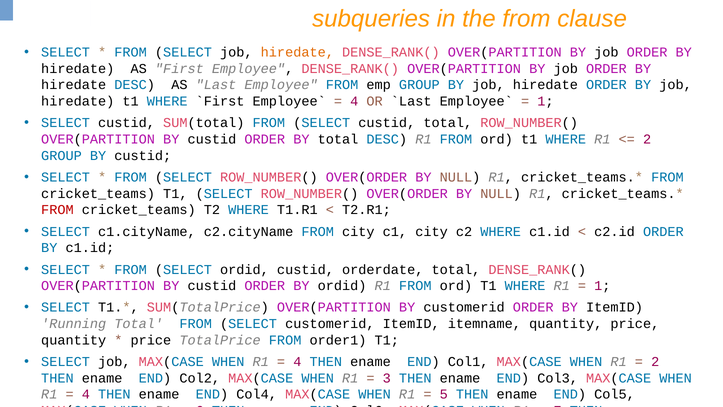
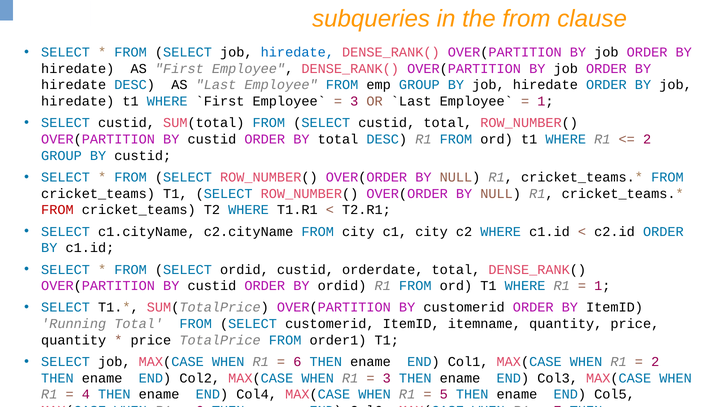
hiredate at (297, 52) colour: orange -> blue
4 at (354, 101): 4 -> 3
4 at (297, 361): 4 -> 6
